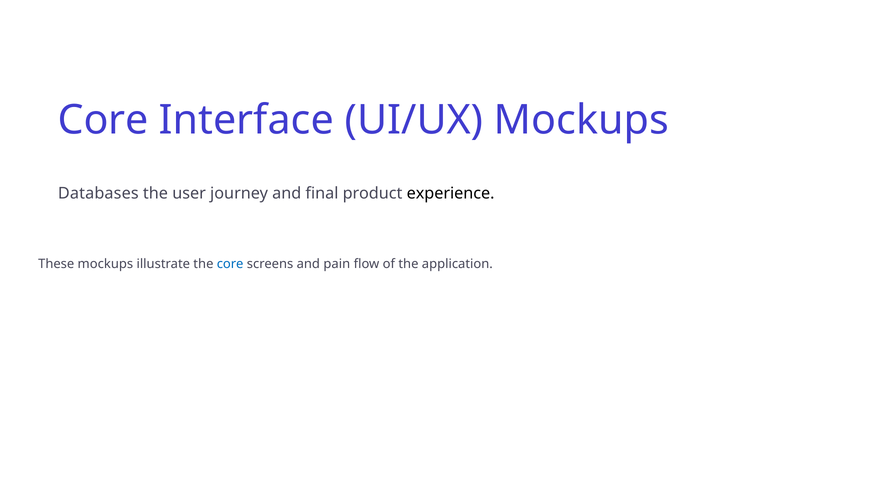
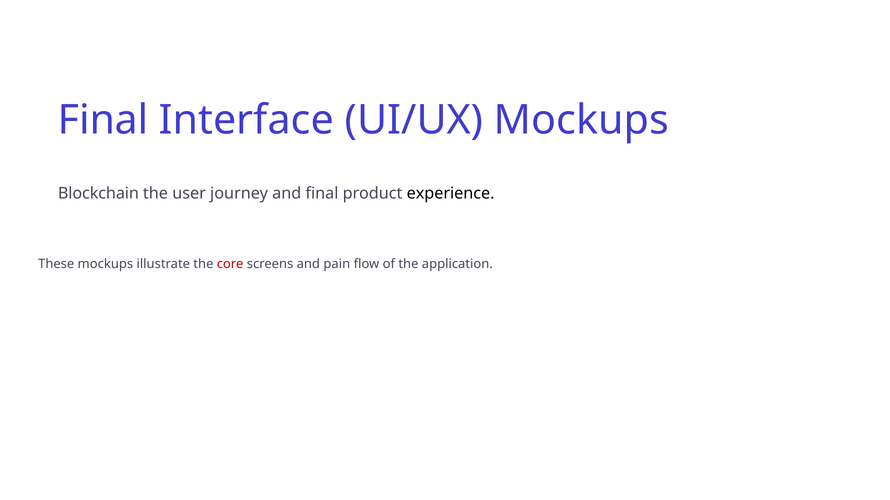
Core at (103, 120): Core -> Final
Databases: Databases -> Blockchain
core at (230, 264) colour: blue -> red
